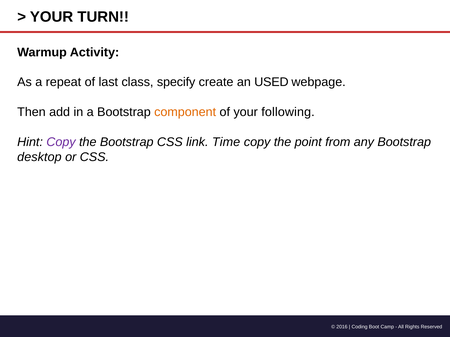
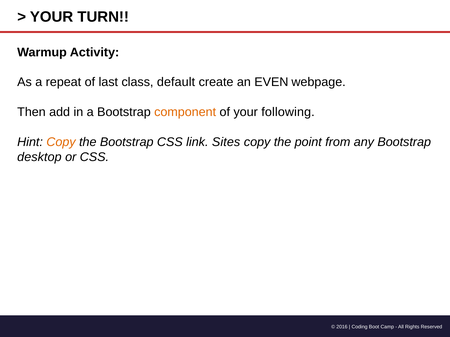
specify: specify -> default
USED: USED -> EVEN
Copy at (61, 142) colour: purple -> orange
Time: Time -> Sites
